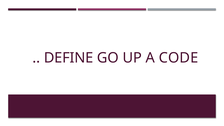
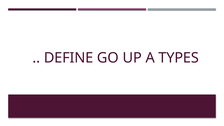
CODE: CODE -> TYPES
